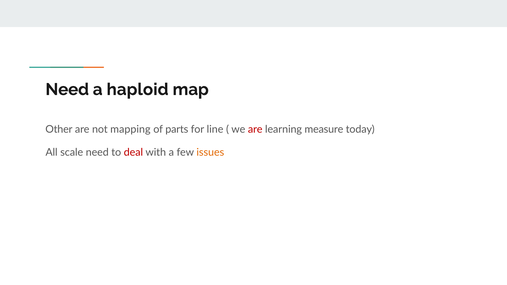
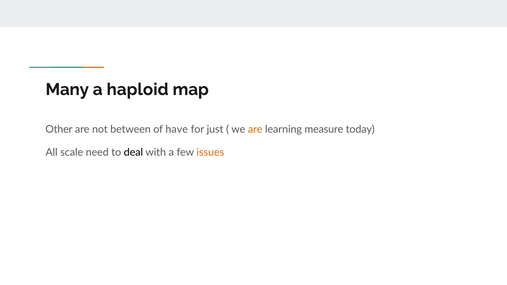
Need at (67, 90): Need -> Many
mapping: mapping -> between
parts: parts -> have
line: line -> just
are at (255, 129) colour: red -> orange
deal colour: red -> black
